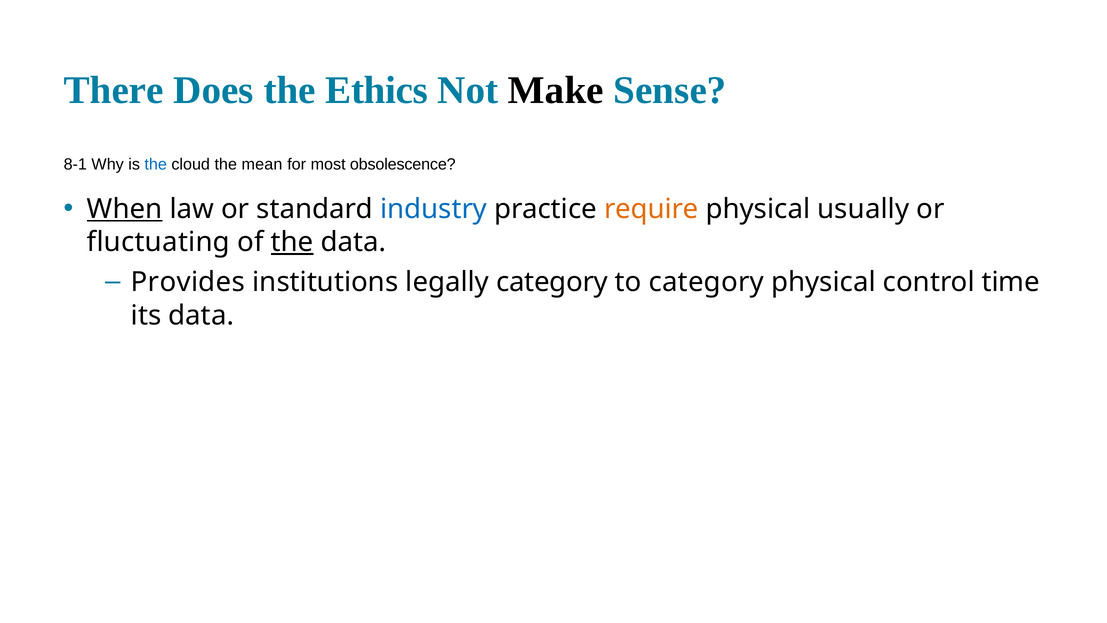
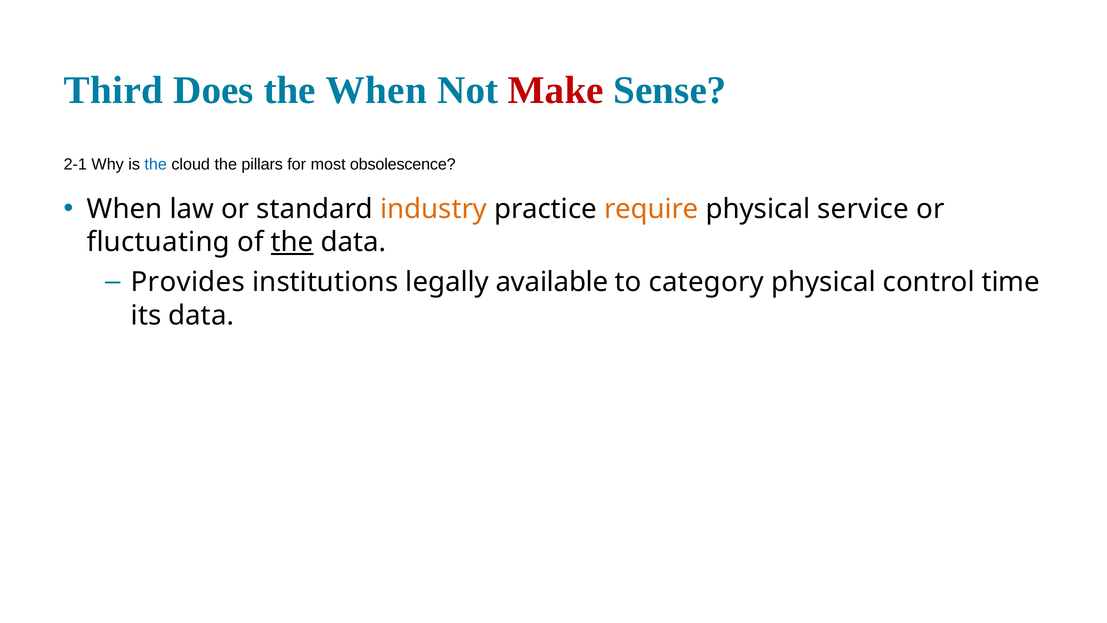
There: There -> Third
the Ethics: Ethics -> When
Make colour: black -> red
8-1: 8-1 -> 2-1
mean: mean -> pillars
When at (125, 209) underline: present -> none
industry colour: blue -> orange
usually: usually -> service
legally category: category -> available
